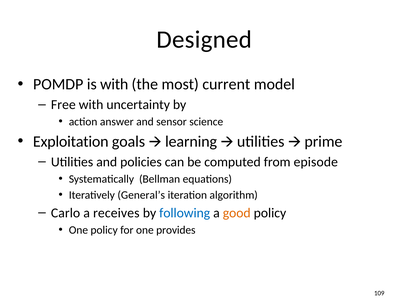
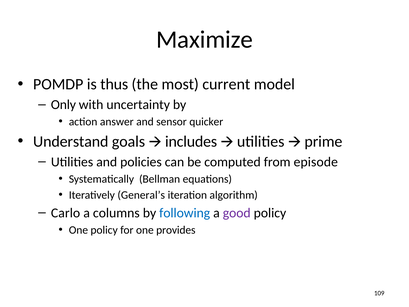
Designed: Designed -> Maximize
is with: with -> thus
Free: Free -> Only
science: science -> quicker
Exploitation: Exploitation -> Understand
learning: learning -> includes
receives: receives -> columns
good colour: orange -> purple
